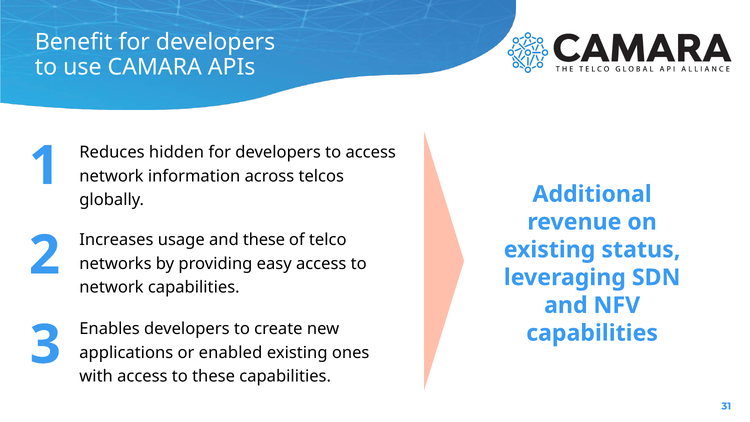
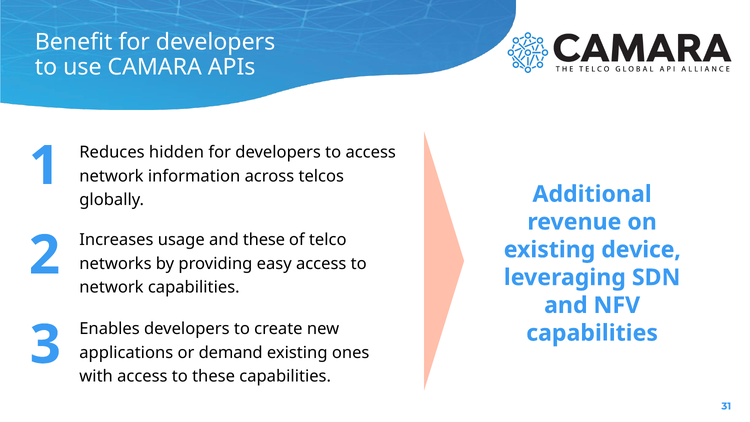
status: status -> device
enabled: enabled -> demand
